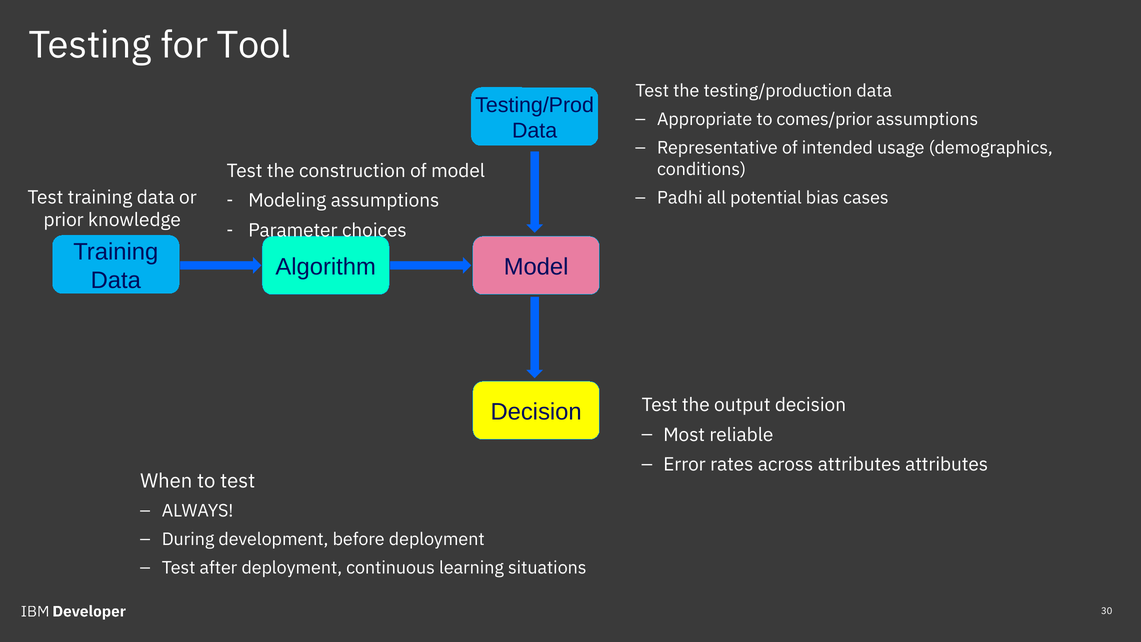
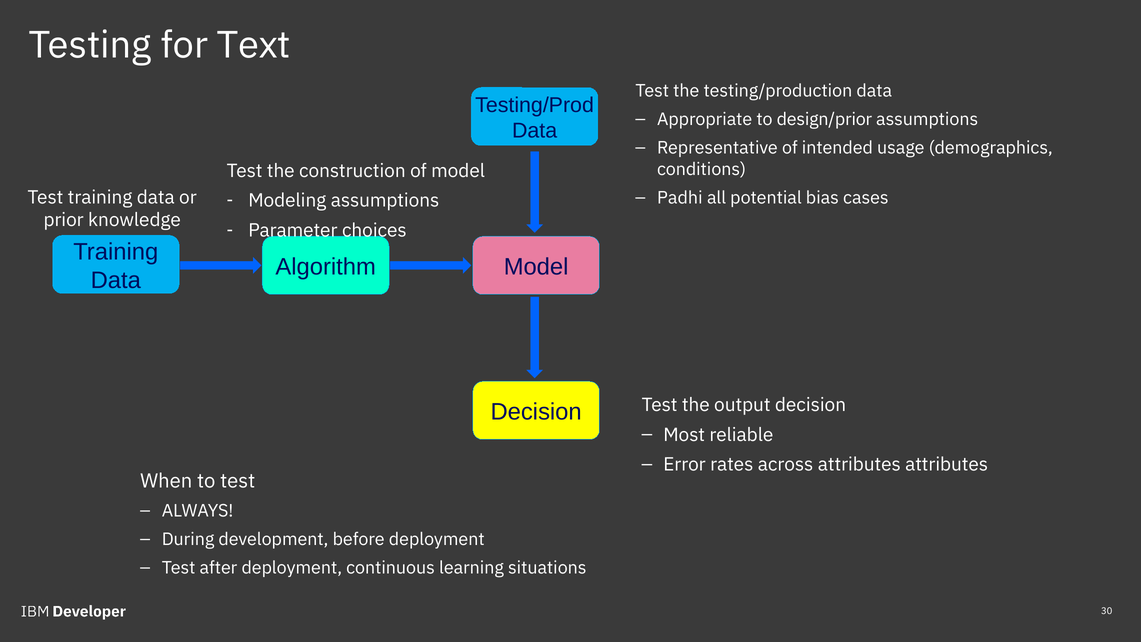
Tool: Tool -> Text
comes/prior: comes/prior -> design/prior
